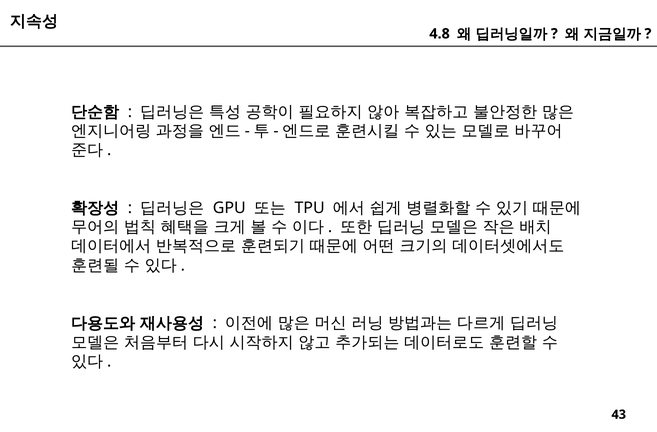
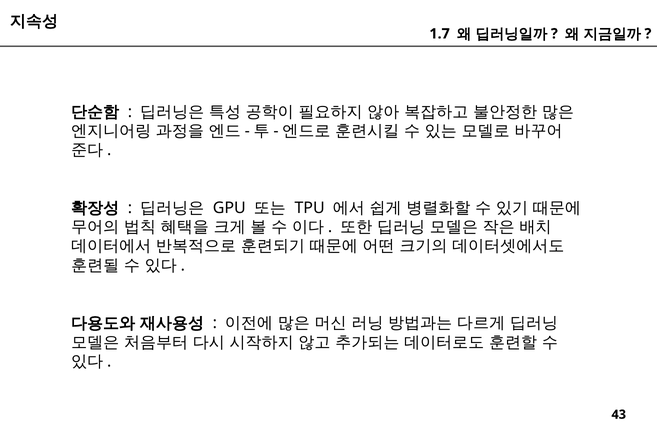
4.8: 4.8 -> 1.7
